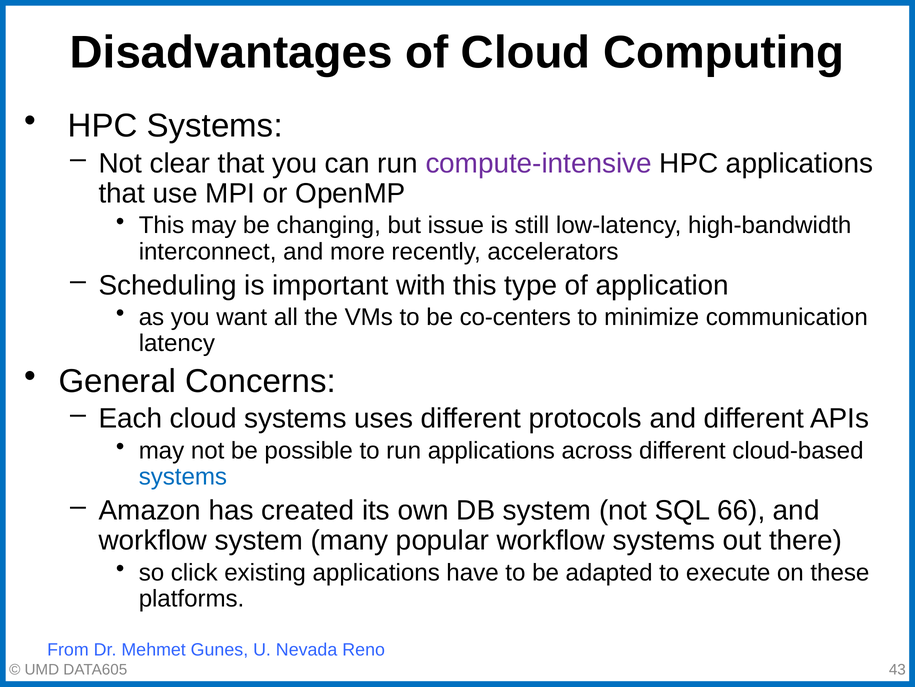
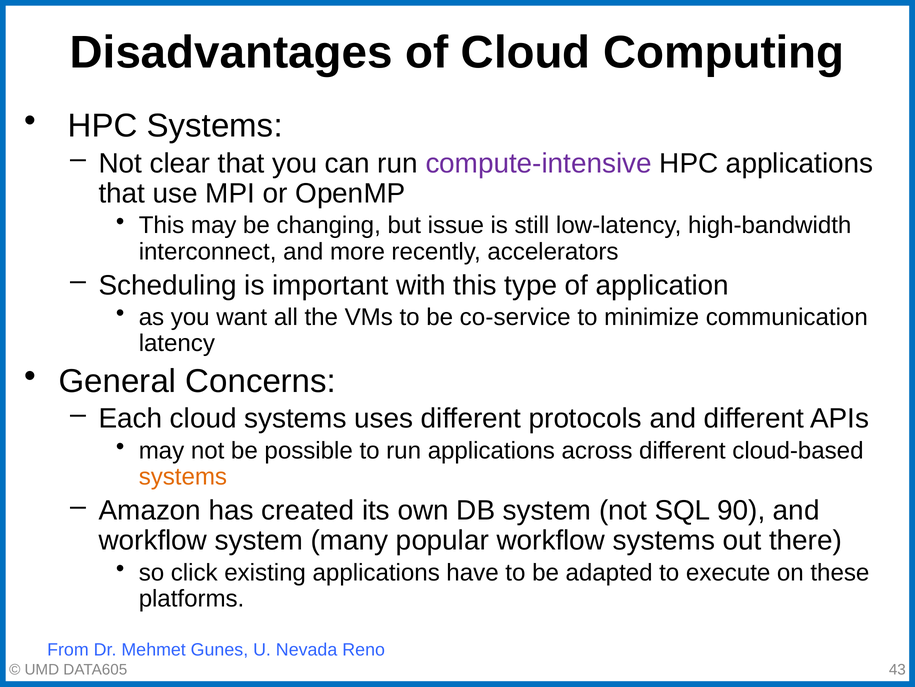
co-centers: co-centers -> co-service
systems at (183, 476) colour: blue -> orange
66: 66 -> 90
